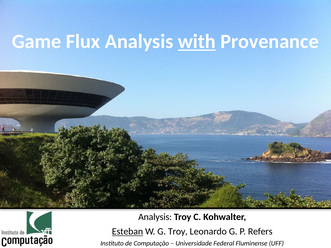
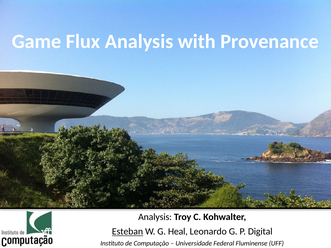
with underline: present -> none
G Troy: Troy -> Heal
Refers: Refers -> Digital
